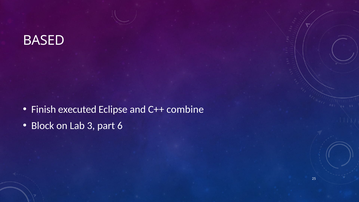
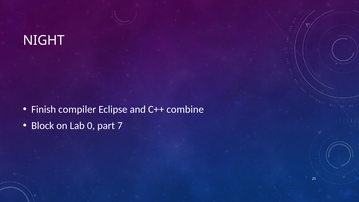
BASED: BASED -> NIGHT
executed: executed -> compiler
3: 3 -> 0
6: 6 -> 7
